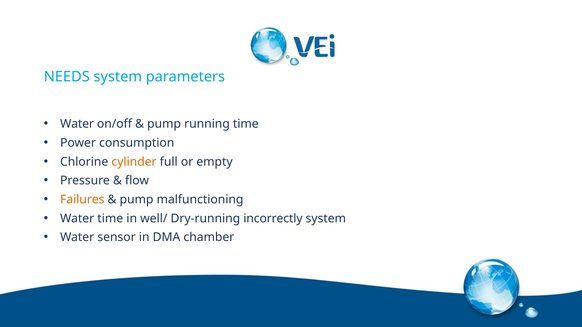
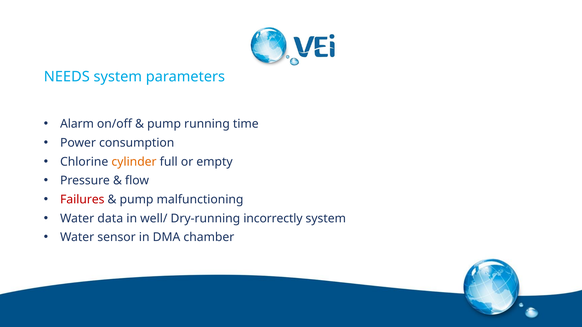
Water at (77, 124): Water -> Alarm
Failures colour: orange -> red
Water time: time -> data
